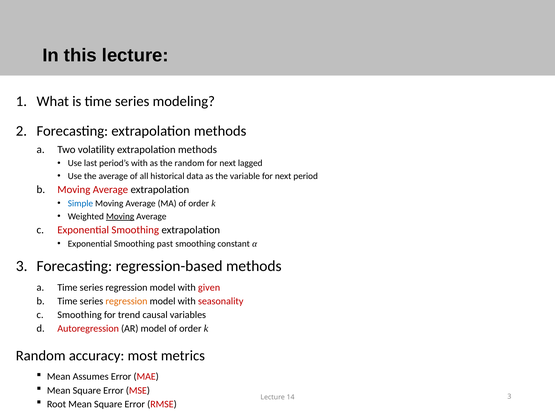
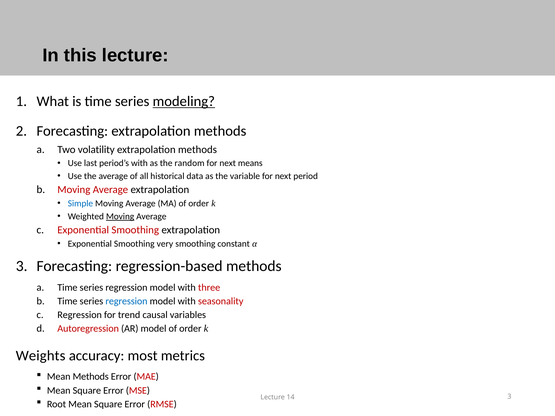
modeling underline: none -> present
lagged: lagged -> means
past: past -> very
given: given -> three
regression at (126, 301) colour: orange -> blue
Smoothing at (80, 315): Smoothing -> Regression
Random at (41, 356): Random -> Weights
Mean Assumes: Assumes -> Methods
